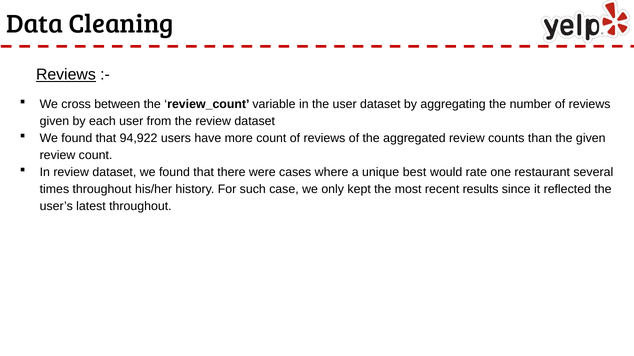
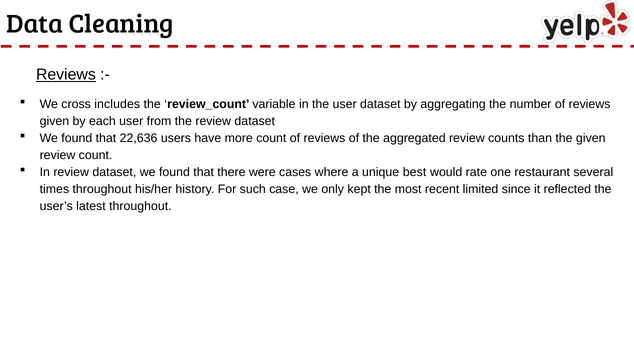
between: between -> includes
94,922: 94,922 -> 22,636
results: results -> limited
